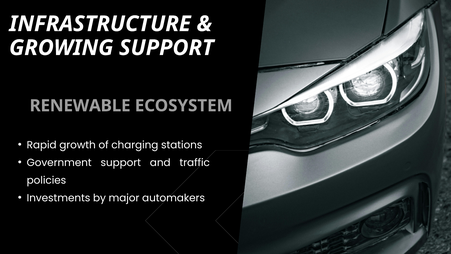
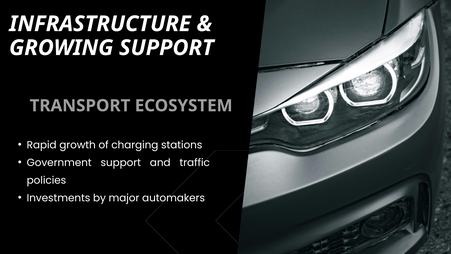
RENEWABLE: RENEWABLE -> TRANSPORT
